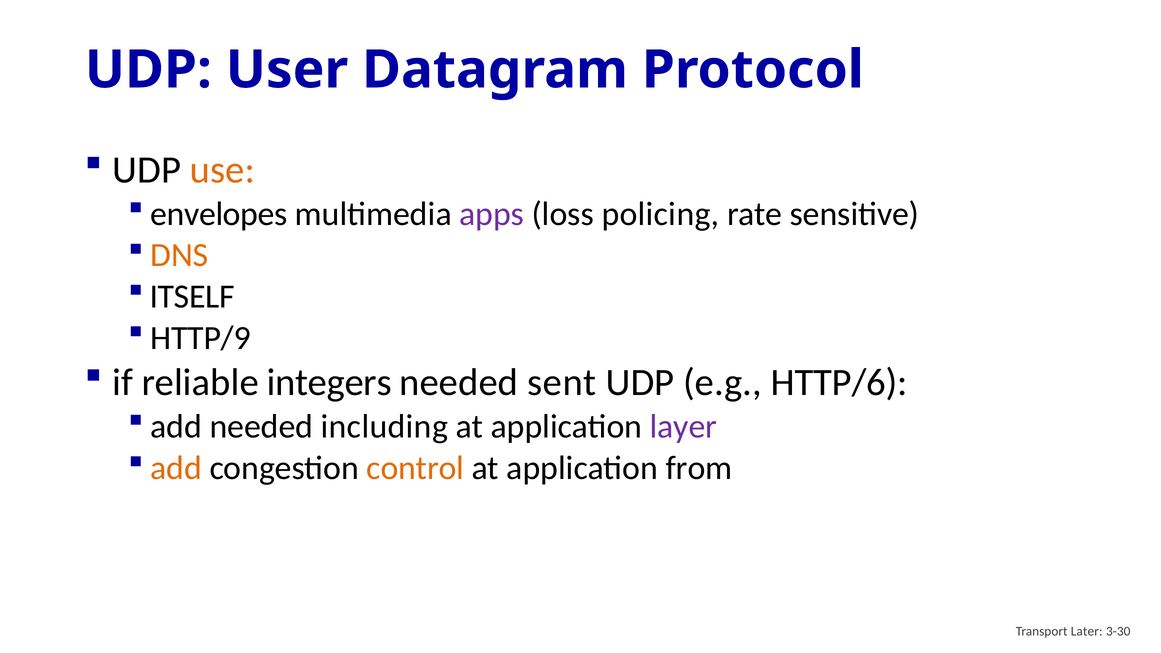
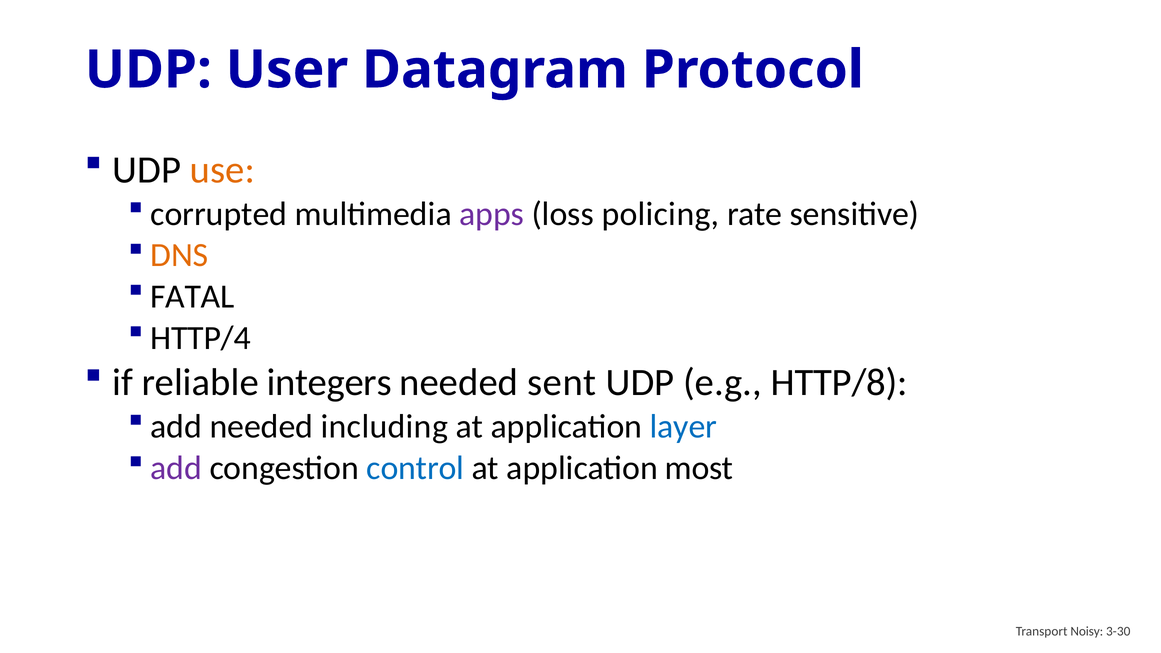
envelopes: envelopes -> corrupted
ITSELF: ITSELF -> FATAL
HTTP/9: HTTP/9 -> HTTP/4
HTTP/6: HTTP/6 -> HTTP/8
layer colour: purple -> blue
add at (176, 468) colour: orange -> purple
control colour: orange -> blue
from: from -> most
Later: Later -> Noisy
